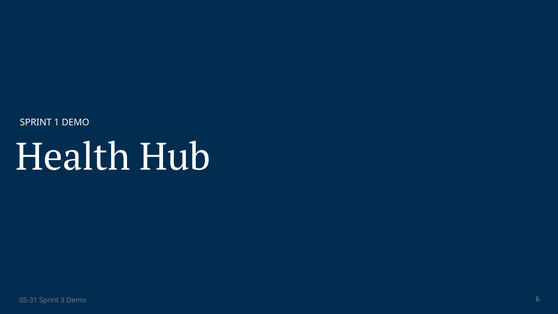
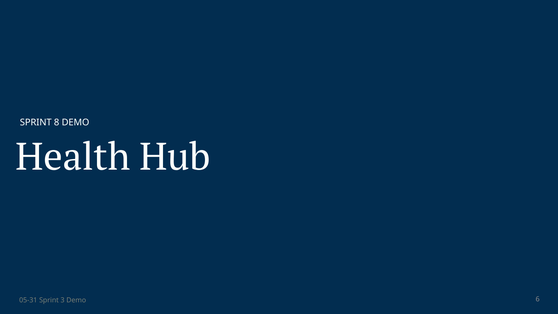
1: 1 -> 8
